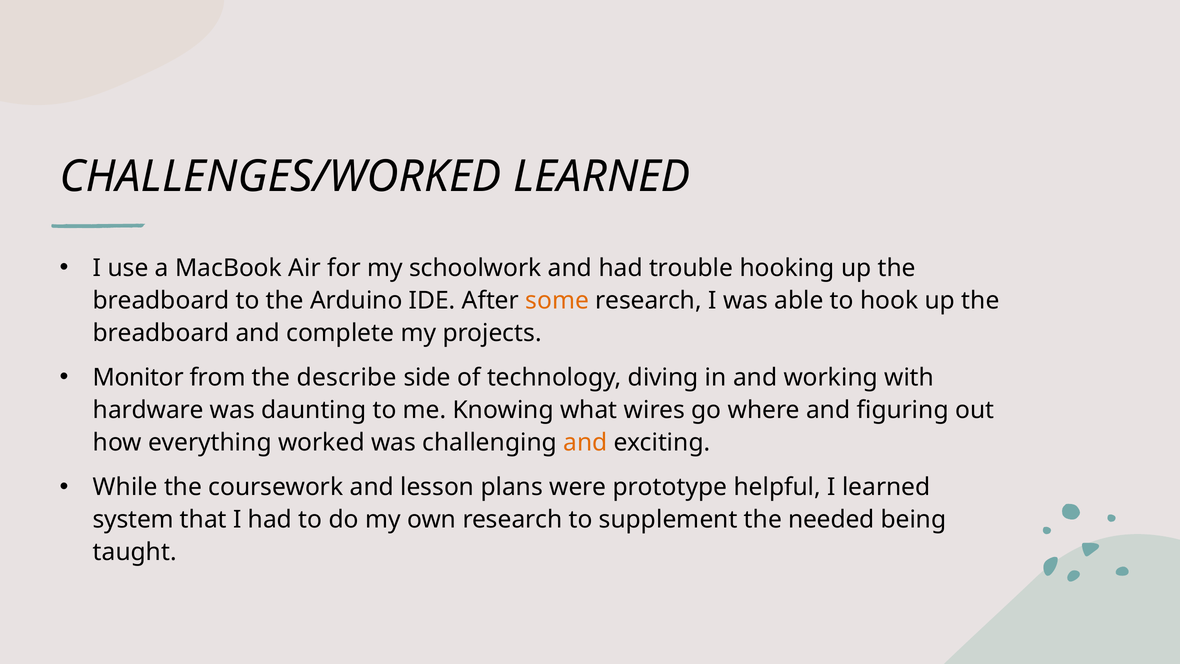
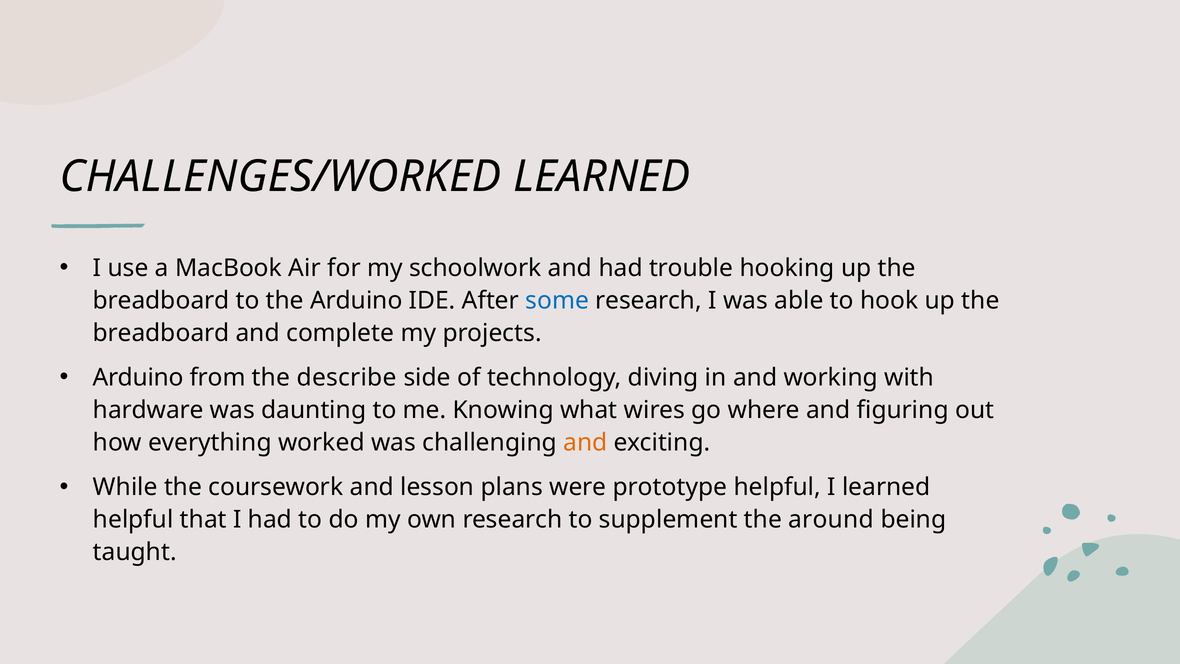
some colour: orange -> blue
Monitor at (138, 378): Monitor -> Arduino
system at (133, 520): system -> helpful
needed: needed -> around
